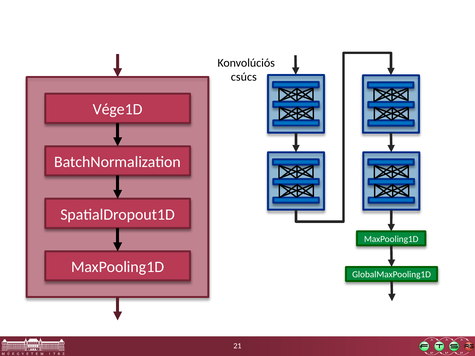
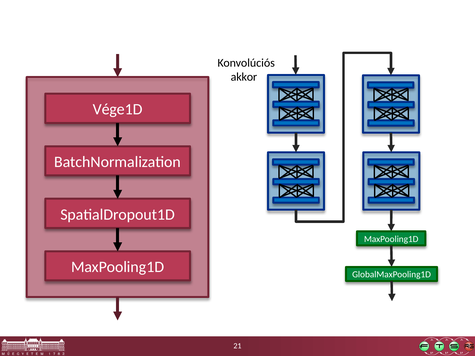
csúcs: csúcs -> akkor
